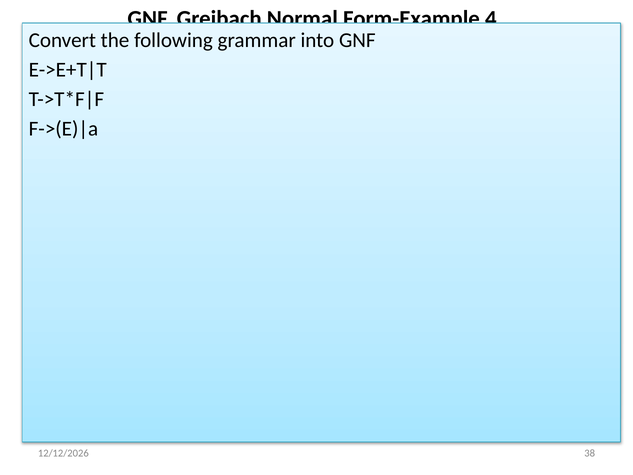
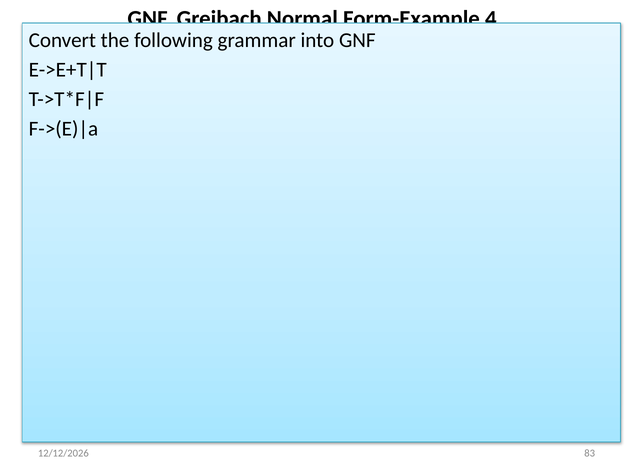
38: 38 -> 83
